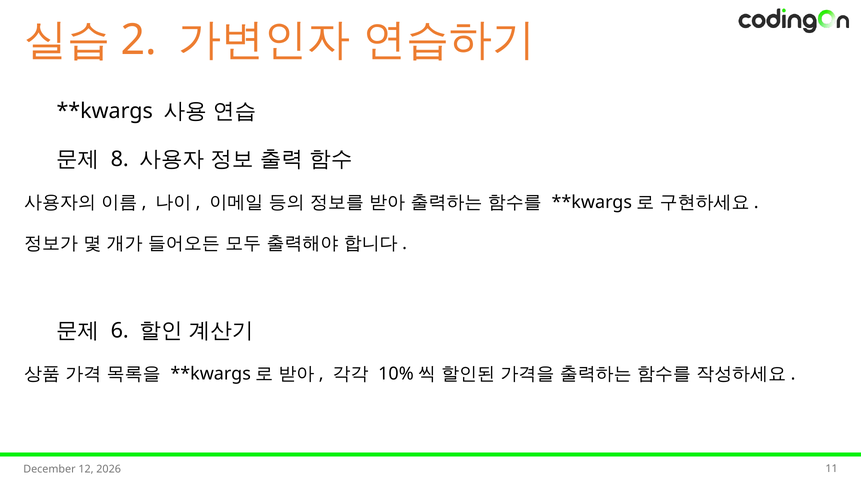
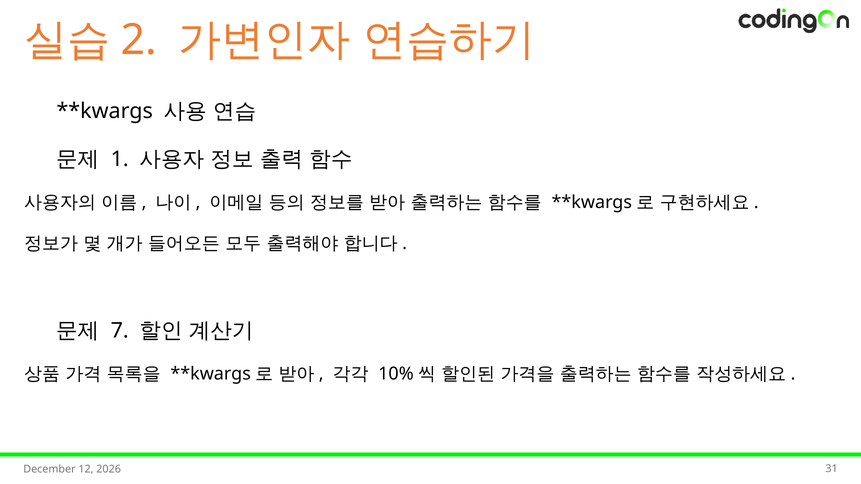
8: 8 -> 1
6: 6 -> 7
11: 11 -> 31
